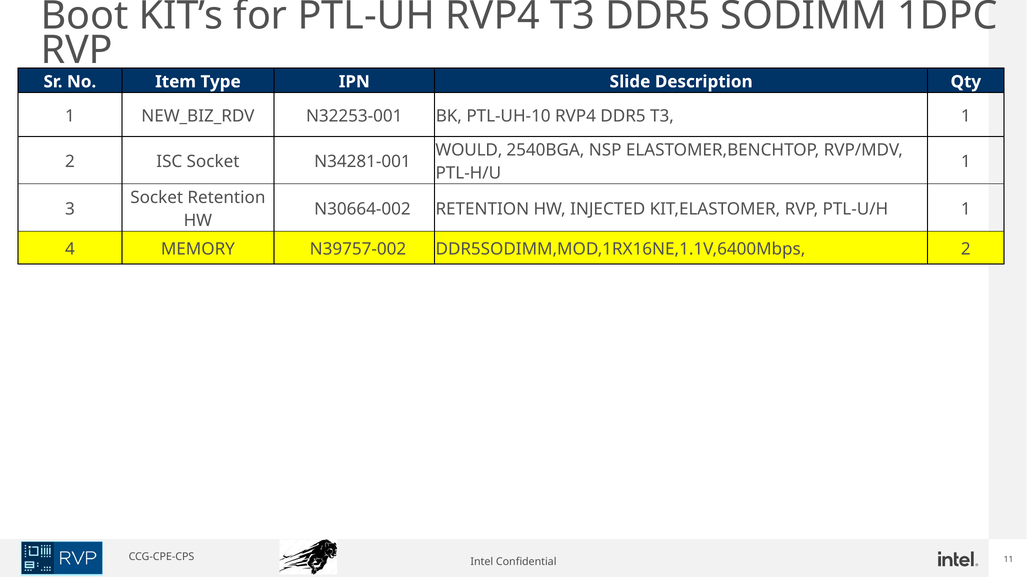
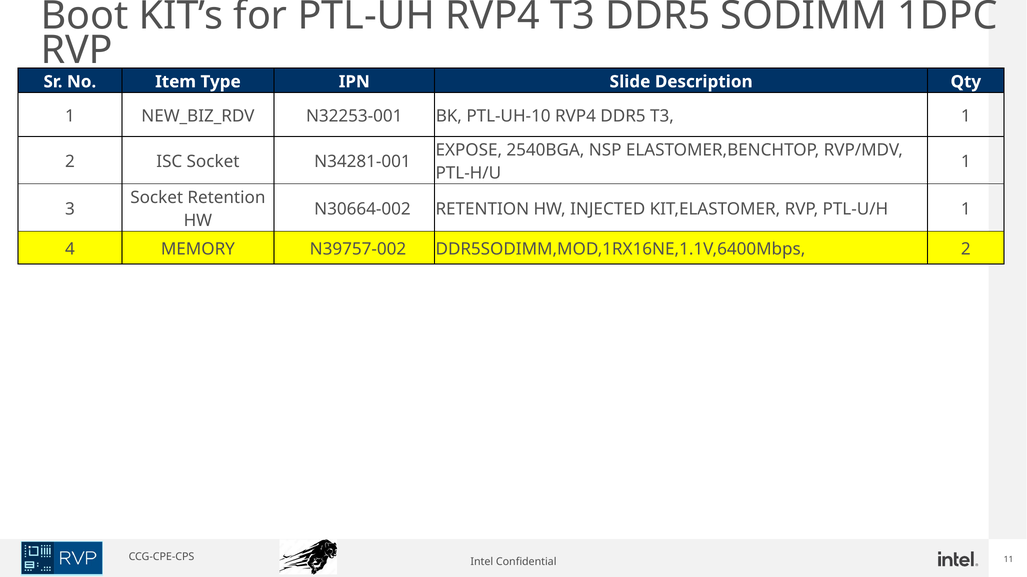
WOULD: WOULD -> EXPOSE
